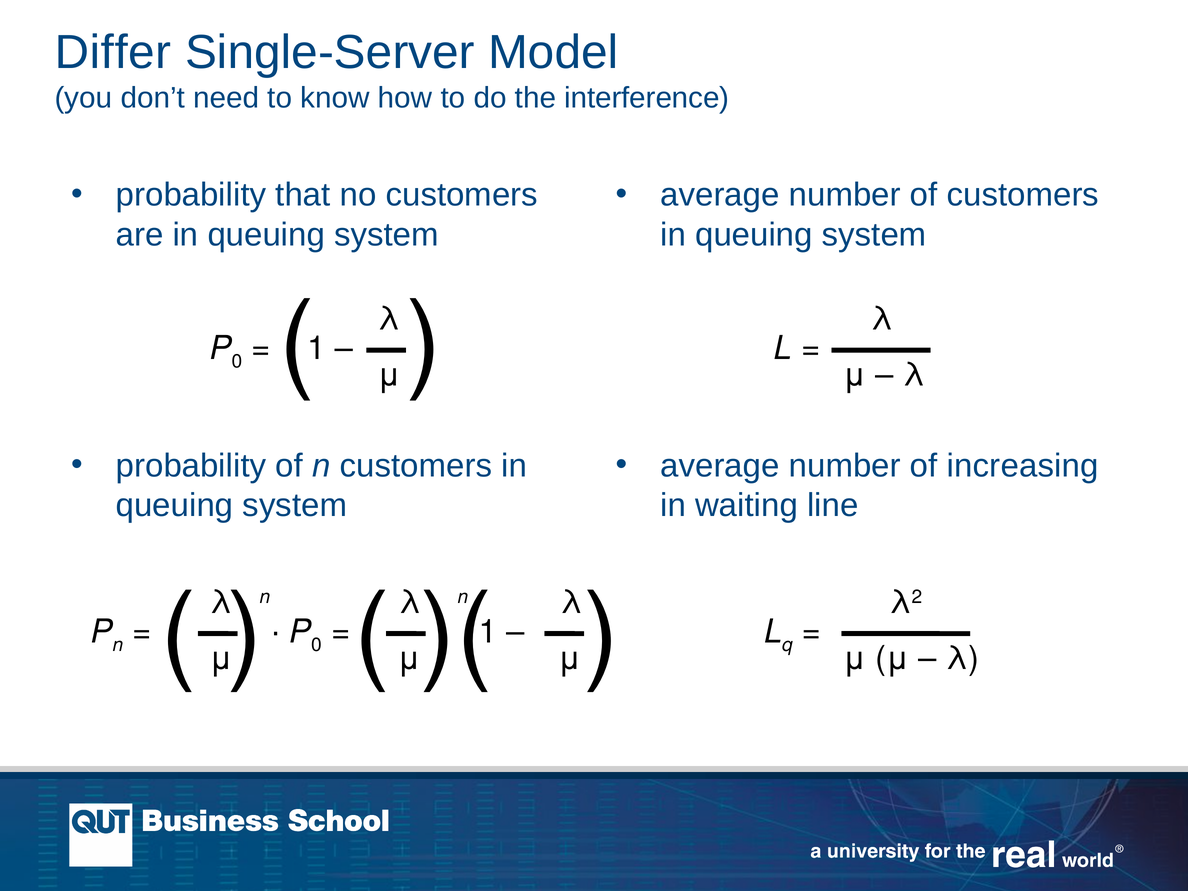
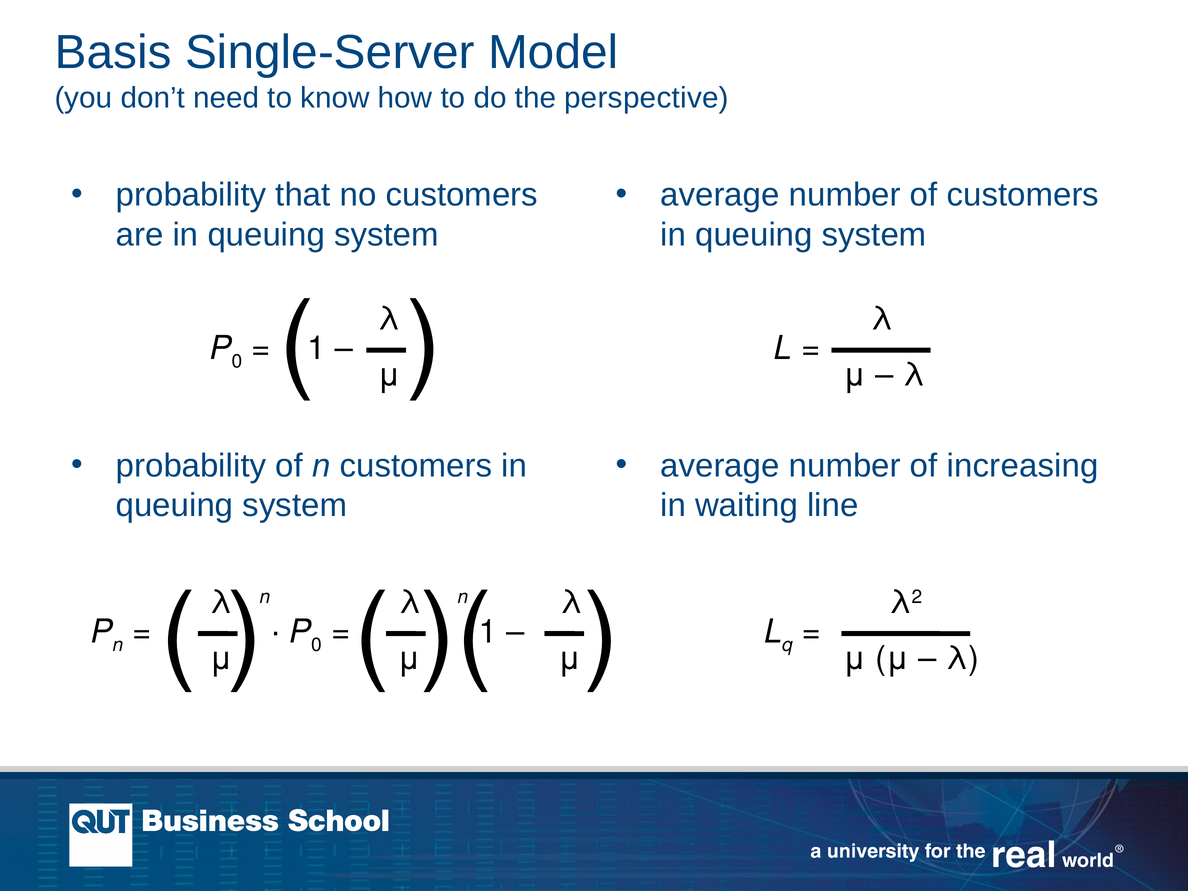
Differ: Differ -> Basis
interference: interference -> perspective
